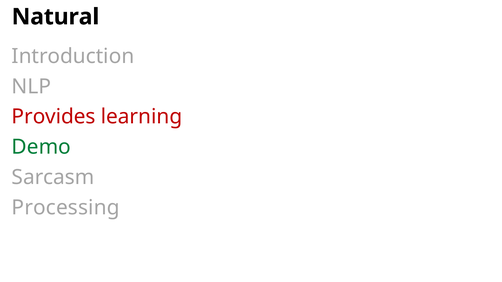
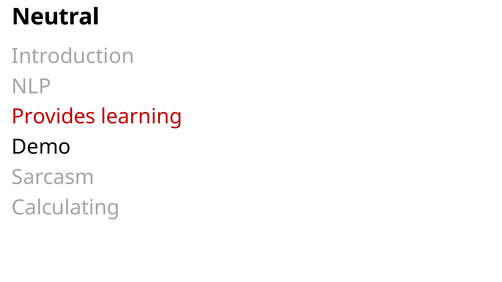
Natural: Natural -> Neutral
Demo colour: green -> black
Processing: Processing -> Calculating
